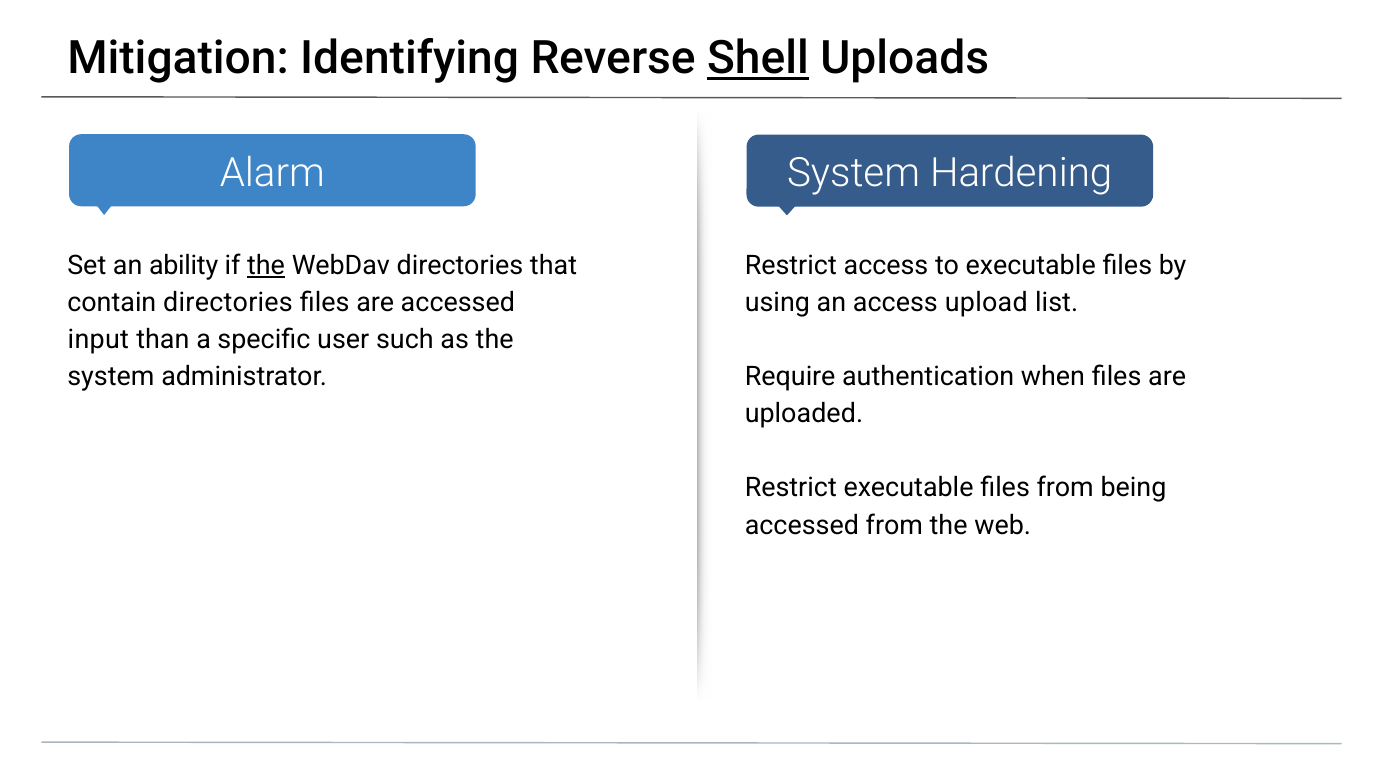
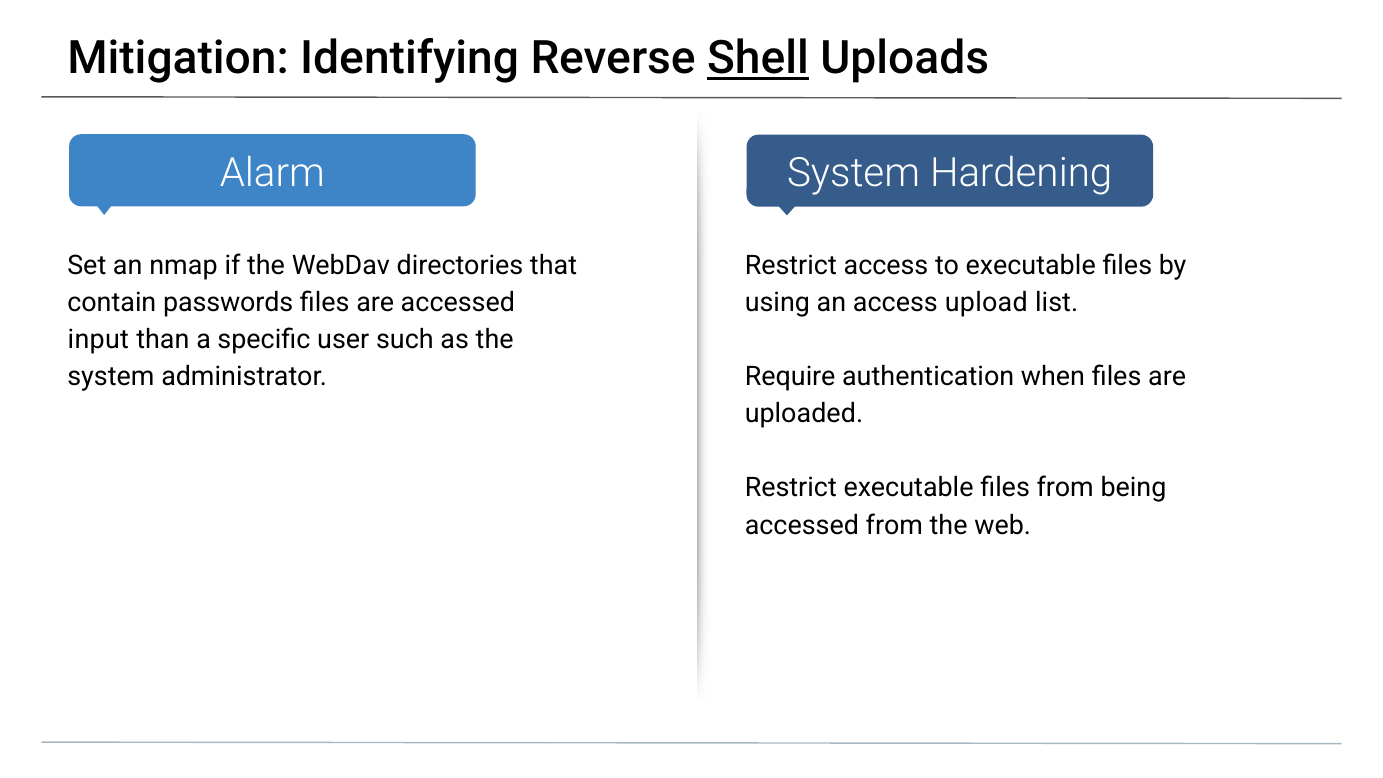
ability: ability -> nmap
the at (266, 265) underline: present -> none
contain directories: directories -> passwords
